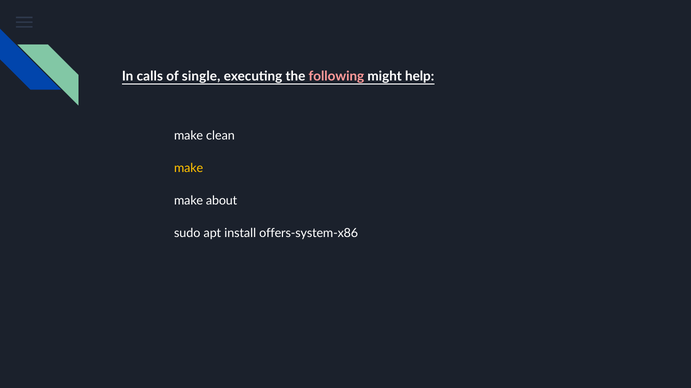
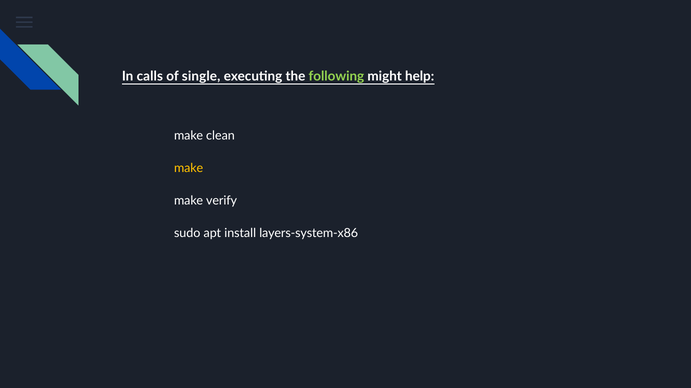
following colour: pink -> light green
about: about -> verify
offers-system-x86: offers-system-x86 -> layers-system-x86
